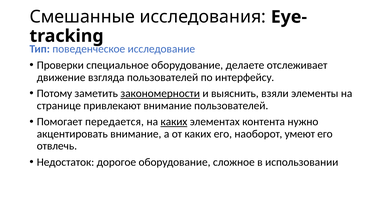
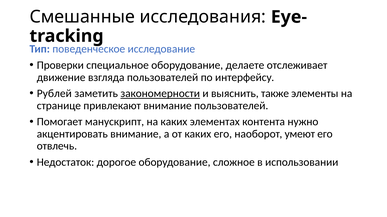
Потому: Потому -> Рублей
взяли: взяли -> также
передается: передается -> манускрипт
каких at (174, 122) underline: present -> none
